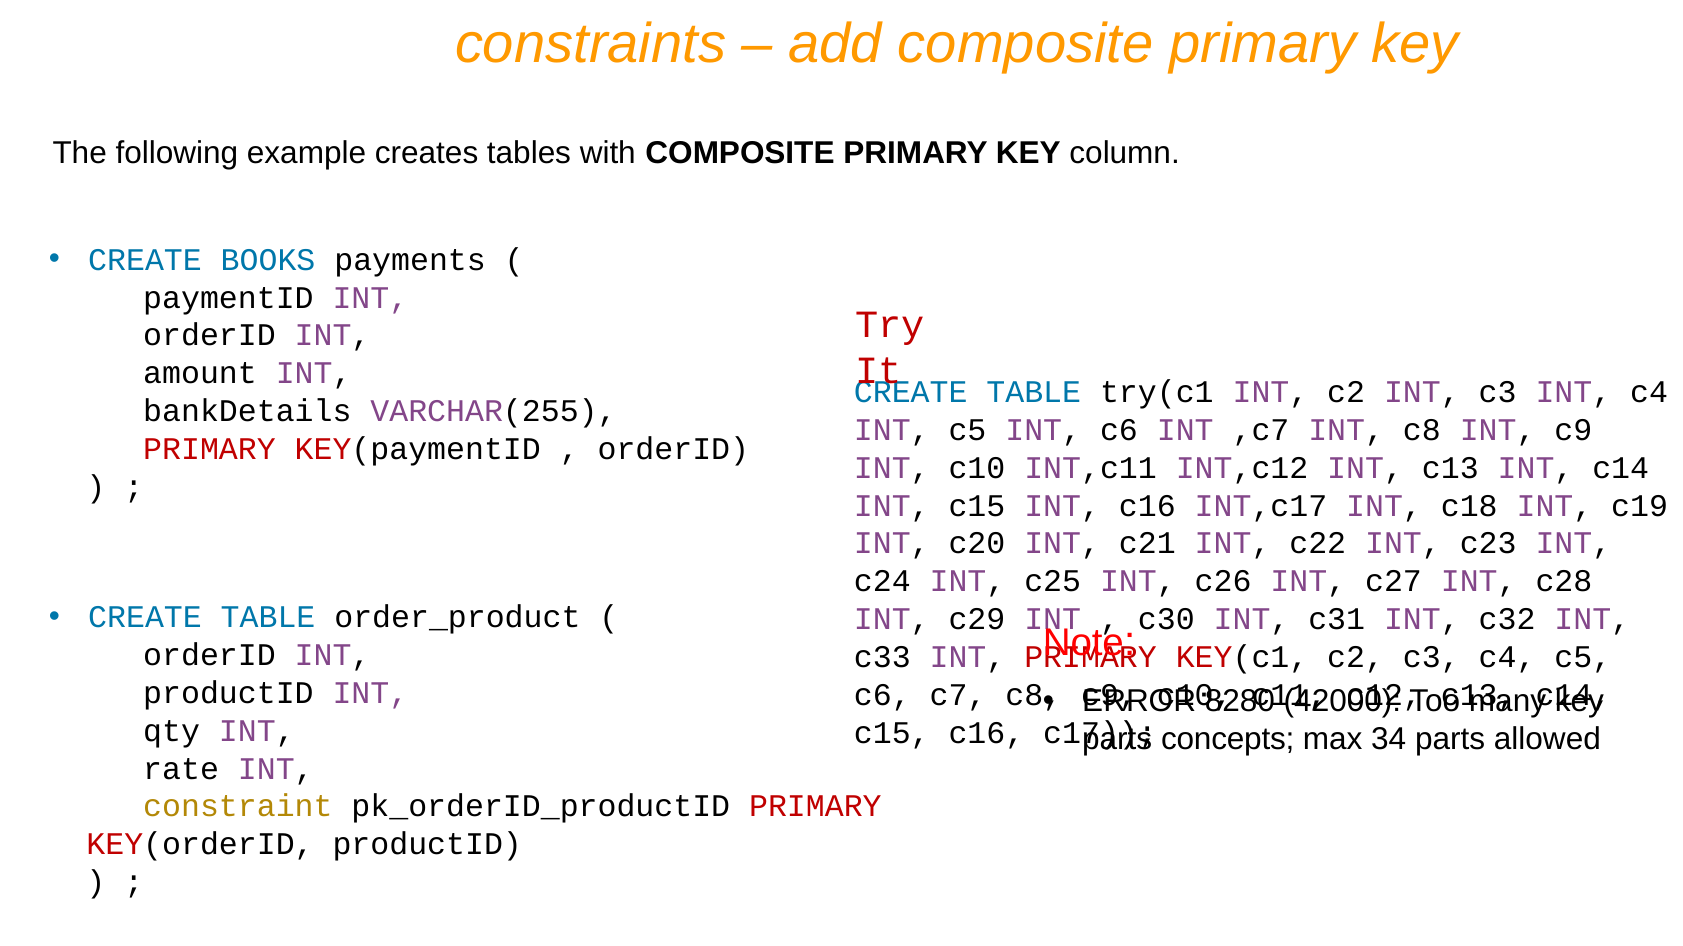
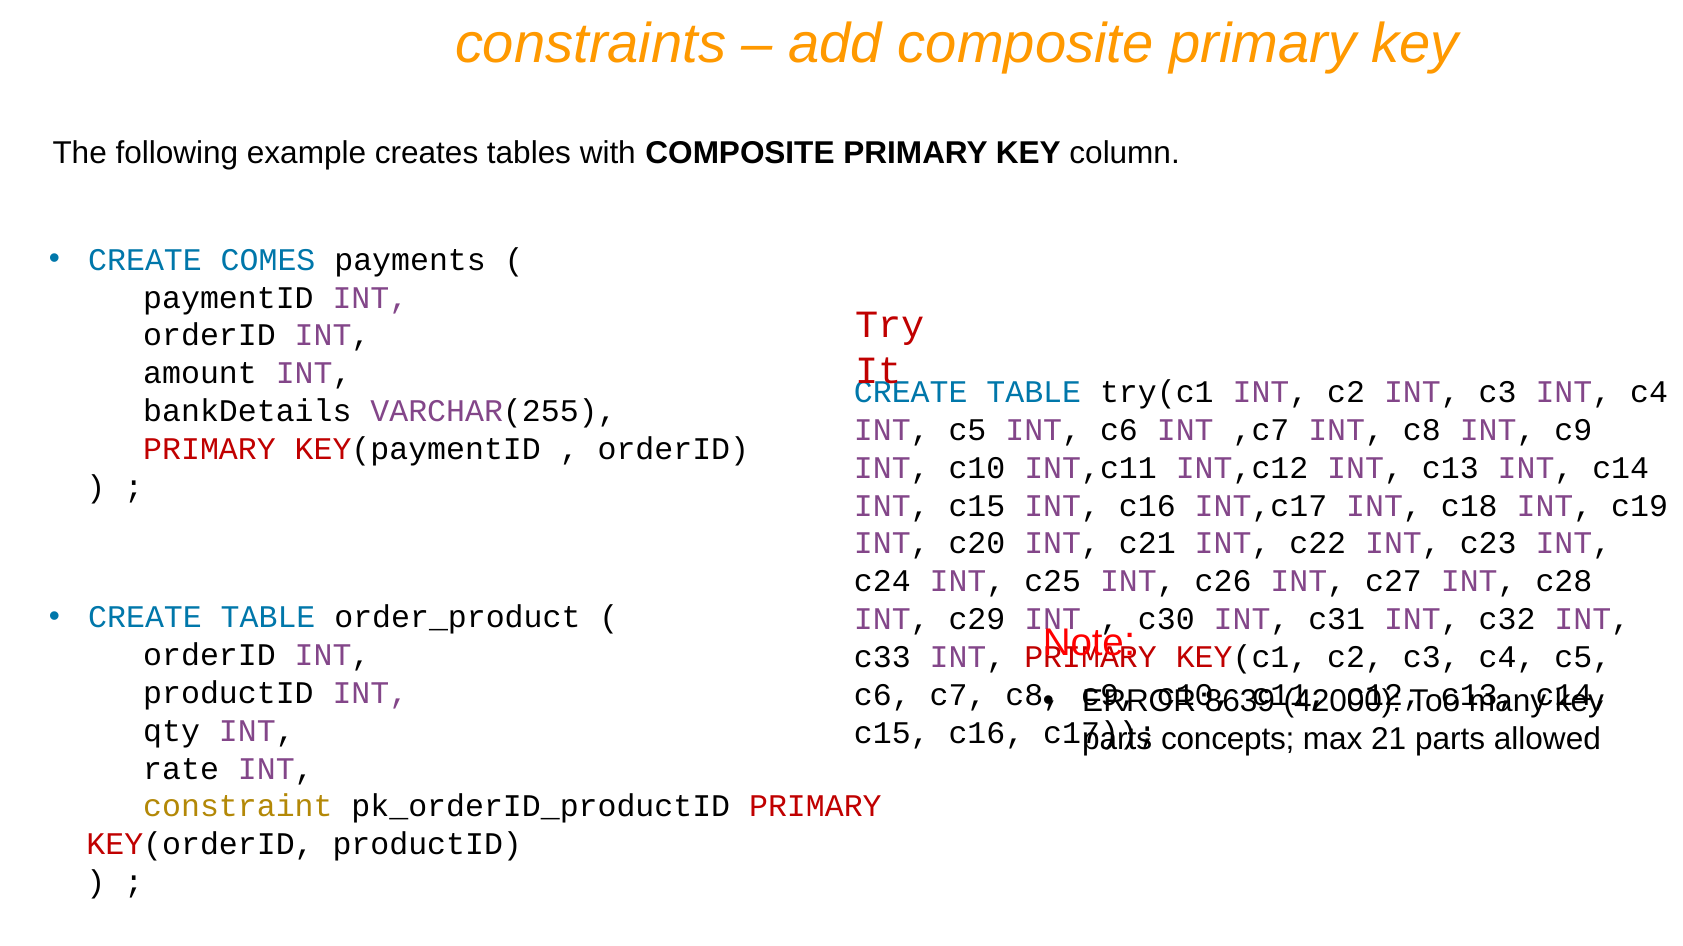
BOOKS: BOOKS -> COMES
8280: 8280 -> 8639
34: 34 -> 21
